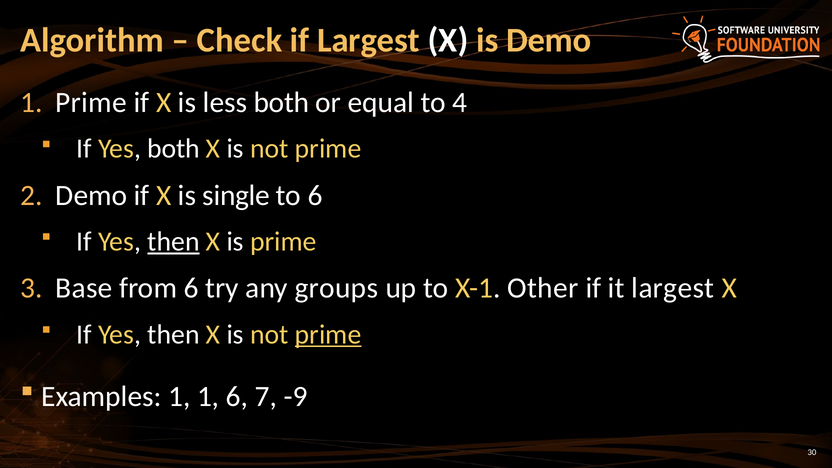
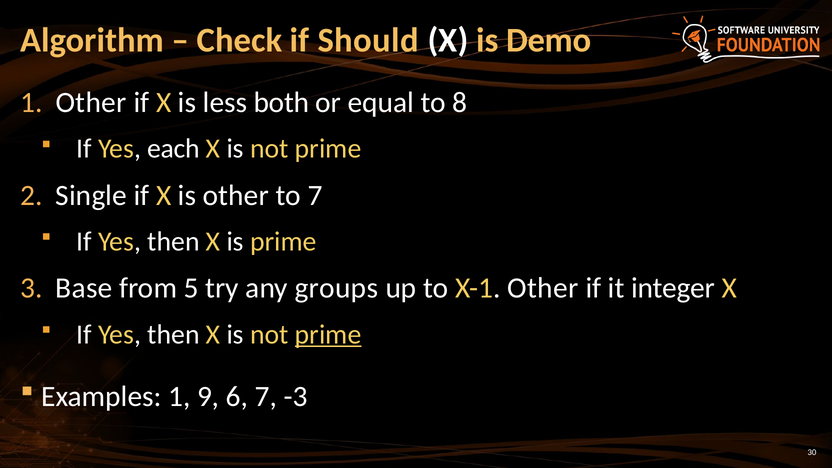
if Largest: Largest -> Should
1 Prime: Prime -> Other
4: 4 -> 8
Yes both: both -> each
2 Demo: Demo -> Single
is single: single -> other
to 6: 6 -> 7
then at (173, 242) underline: present -> none
from 6: 6 -> 5
it largest: largest -> integer
1 1: 1 -> 9
-9: -9 -> -3
